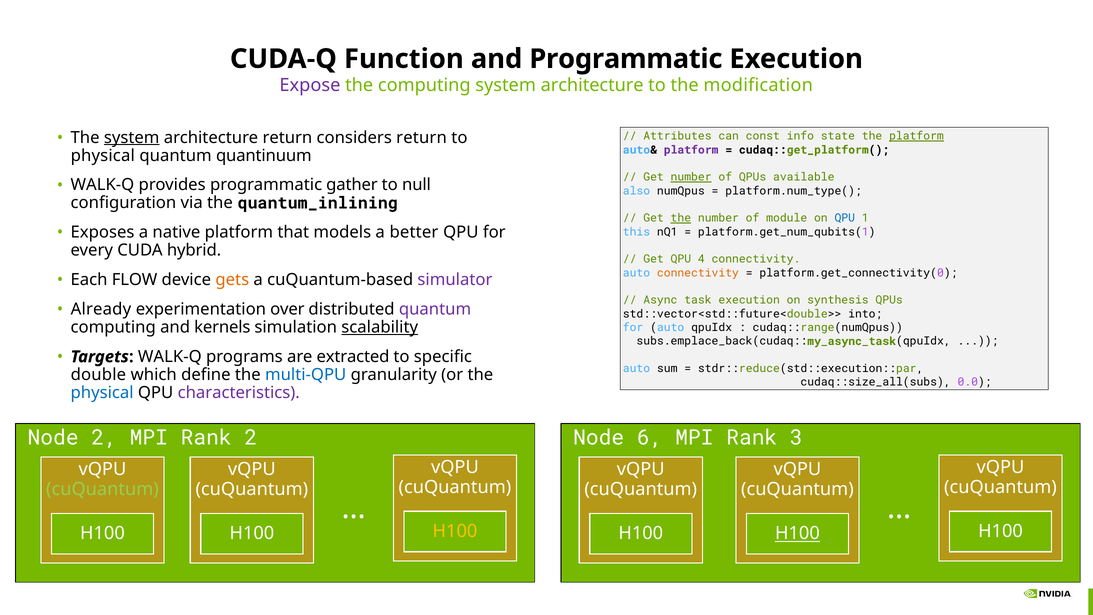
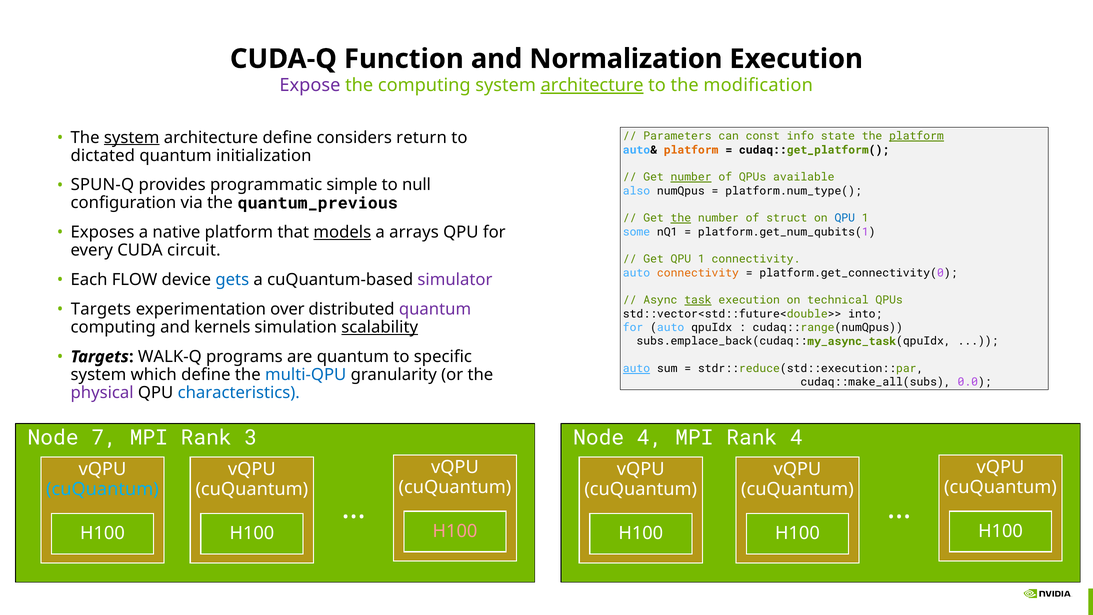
and Programmatic: Programmatic -> Normalization
architecture at (592, 85) underline: none -> present
Attributes: Attributes -> Parameters
architecture return: return -> define
platform at (691, 150) colour: purple -> orange
physical at (103, 155): physical -> dictated
quantinuum: quantinuum -> initialization
WALK-Q at (102, 185): WALK-Q -> SPUN-Q
gather: gather -> simple
quantum_inlining: quantum_inlining -> quantum_previous
module: module -> struct
this: this -> some
models underline: none -> present
better: better -> arrays
hybrid: hybrid -> circuit
Get QPU 4: 4 -> 1
gets colour: orange -> blue
task underline: none -> present
synthesis: synthesis -> technical
Already at (101, 309): Already -> Targets
are extracted: extracted -> quantum
auto at (636, 368) underline: none -> present
double at (98, 375): double -> system
cudaq::size_all(subs: cudaq::size_all(subs -> cudaq::make_all(subs
physical at (102, 393) colour: blue -> purple
characteristics colour: purple -> blue
Node 2: 2 -> 7
Rank 2: 2 -> 3
Node 6: 6 -> 4
Rank 3: 3 -> 4
cuQuantum at (102, 489) colour: light green -> light blue
H100 at (455, 531) colour: yellow -> pink
H100 at (797, 533) underline: present -> none
